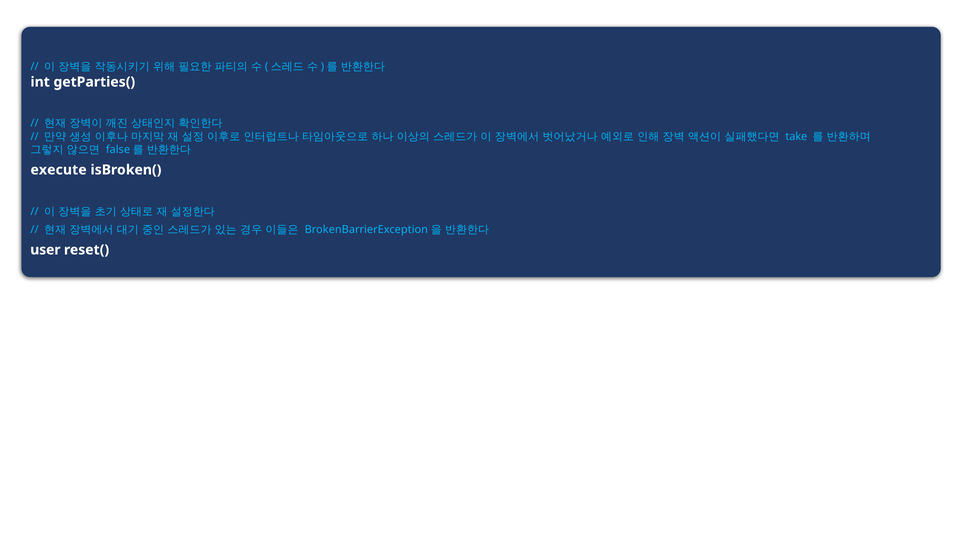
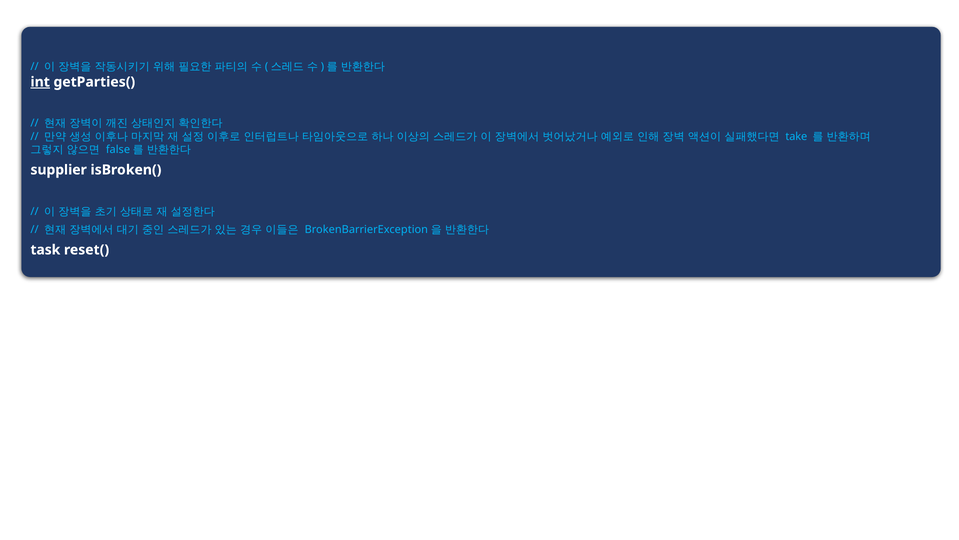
int underline: none -> present
execute: execute -> supplier
user: user -> task
